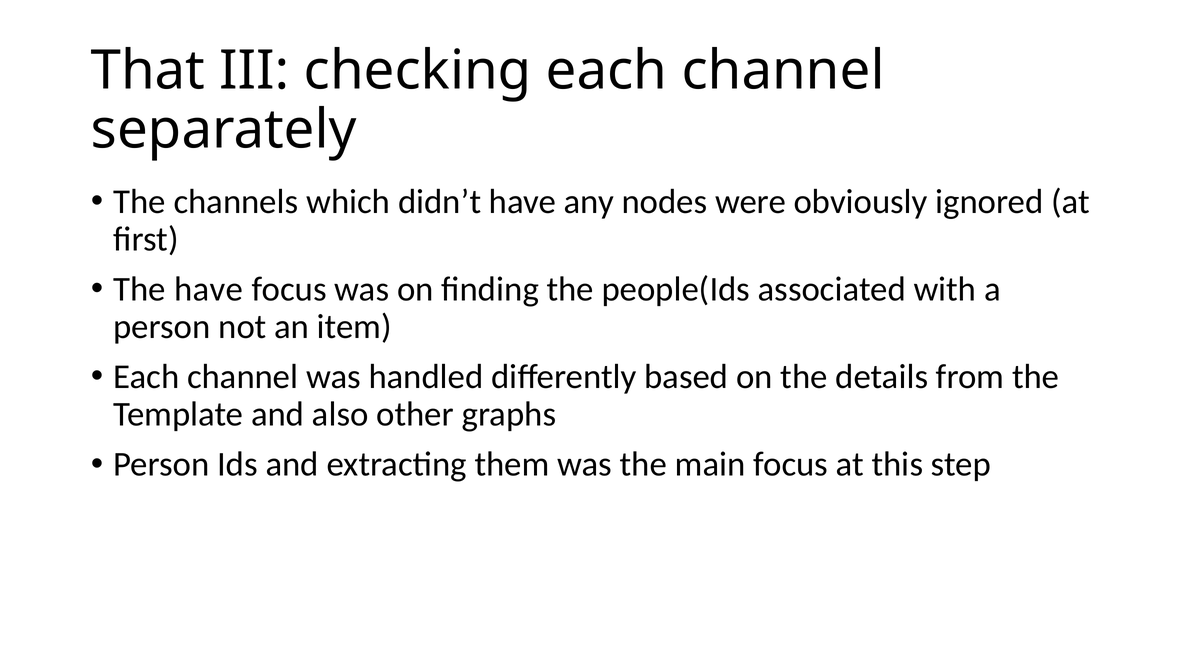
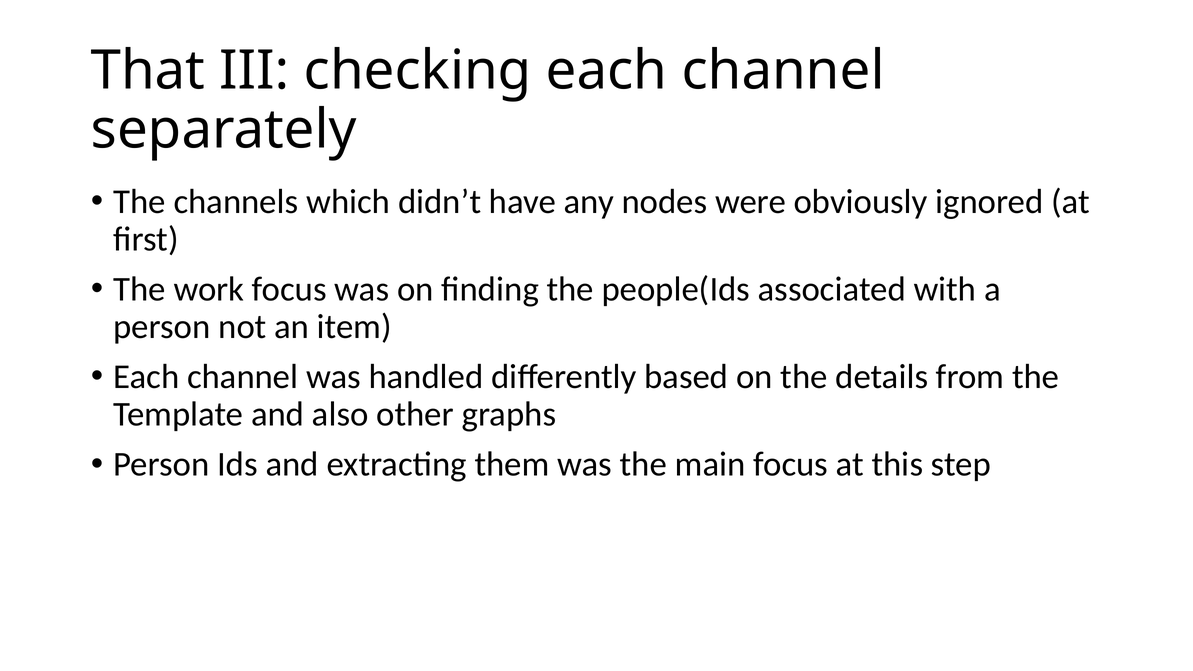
The have: have -> work
